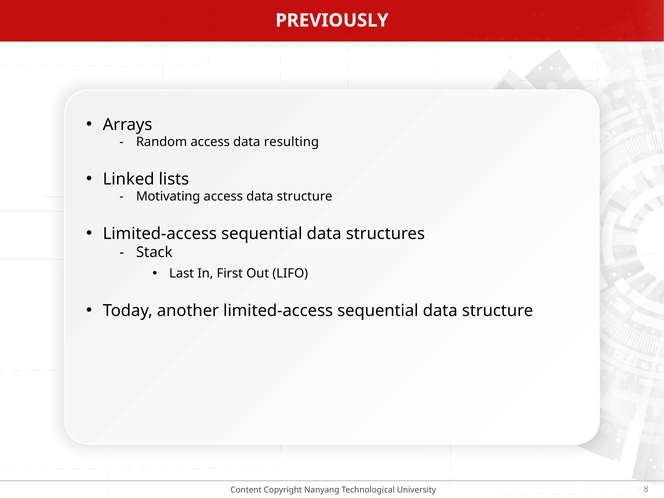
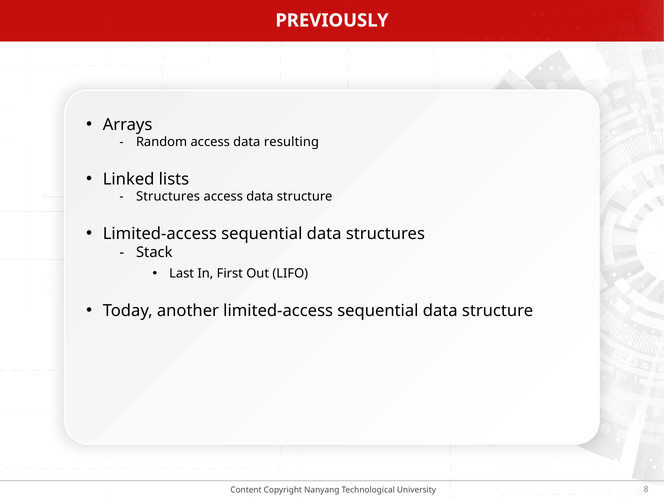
Motivating at (168, 197): Motivating -> Structures
